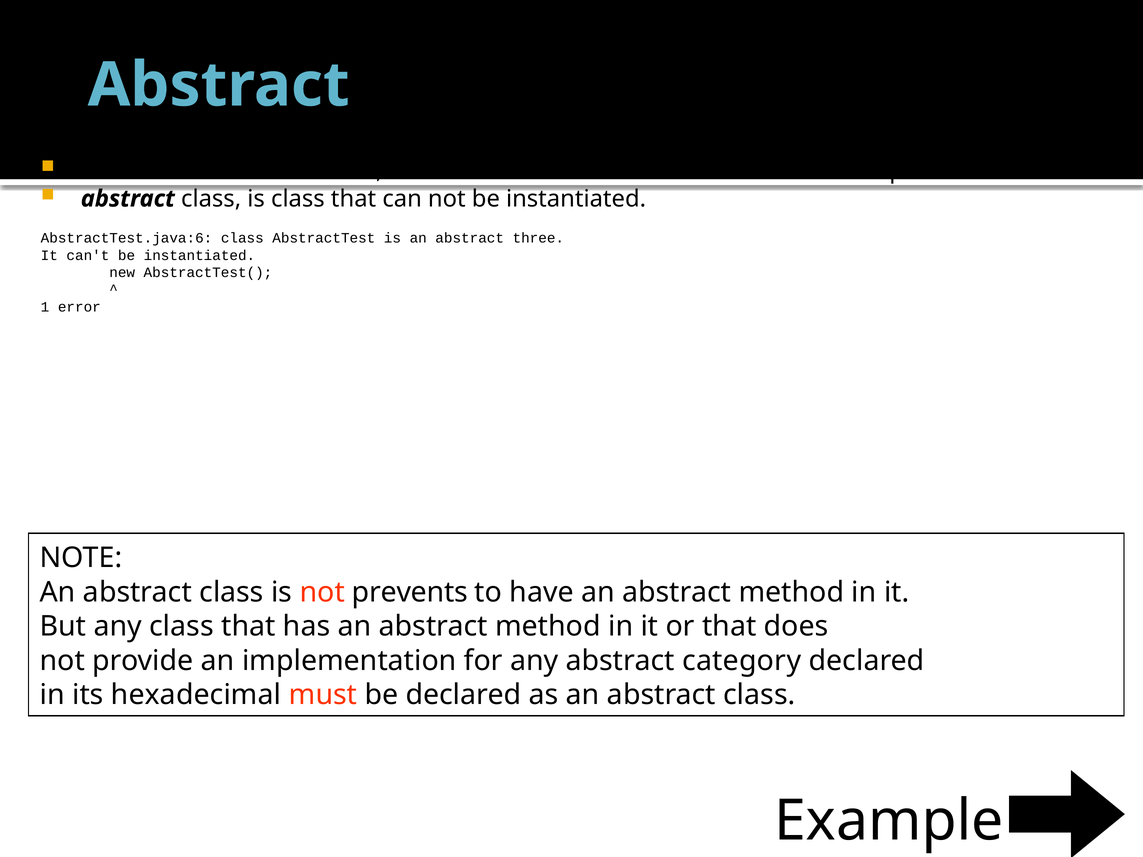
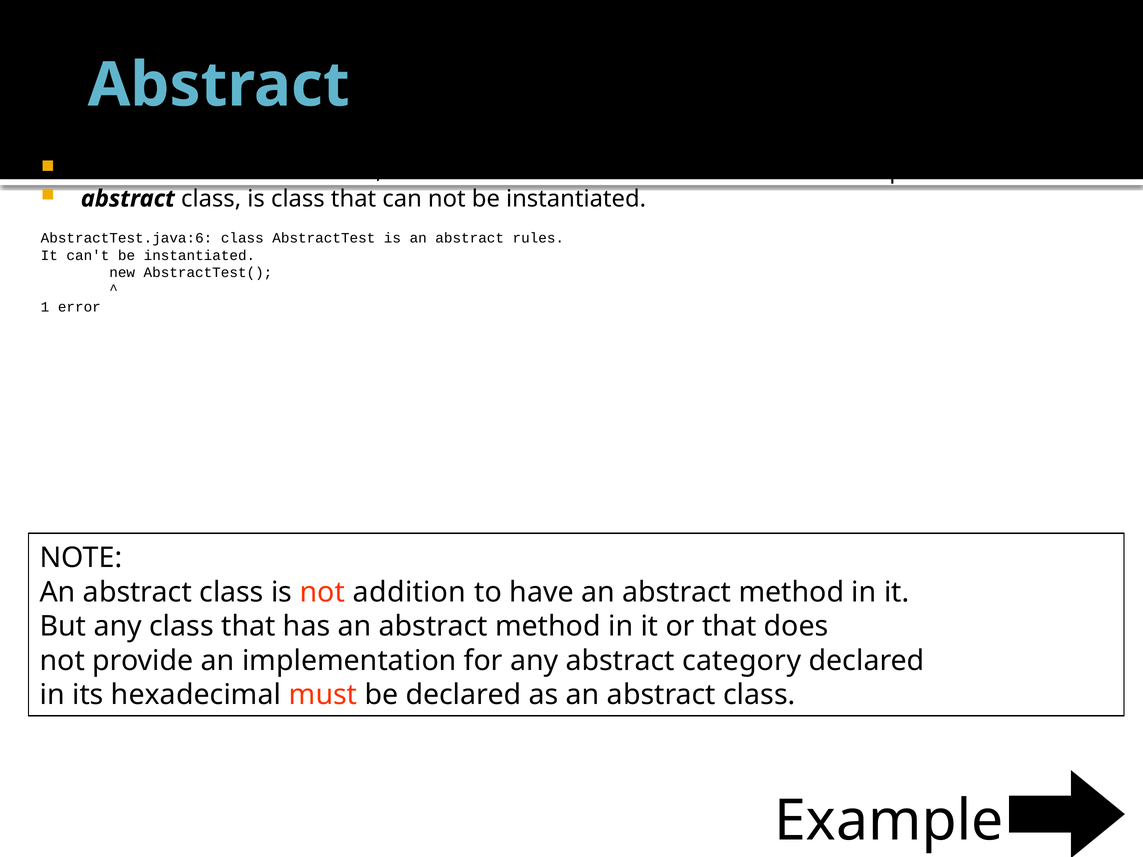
three: three -> rules
prevents: prevents -> addition
